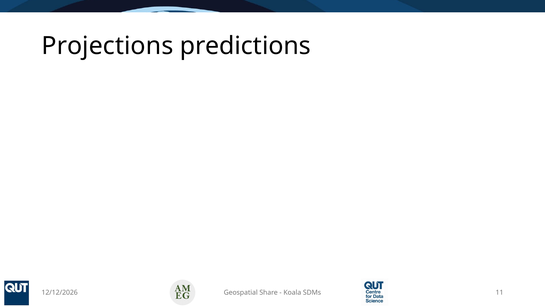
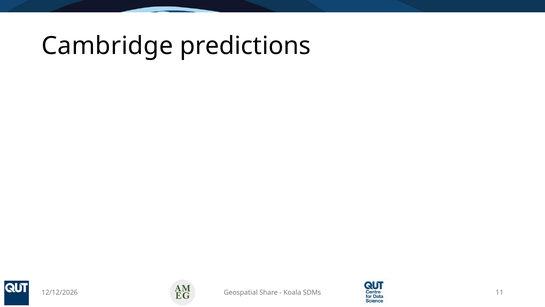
Projections: Projections -> Cambridge
